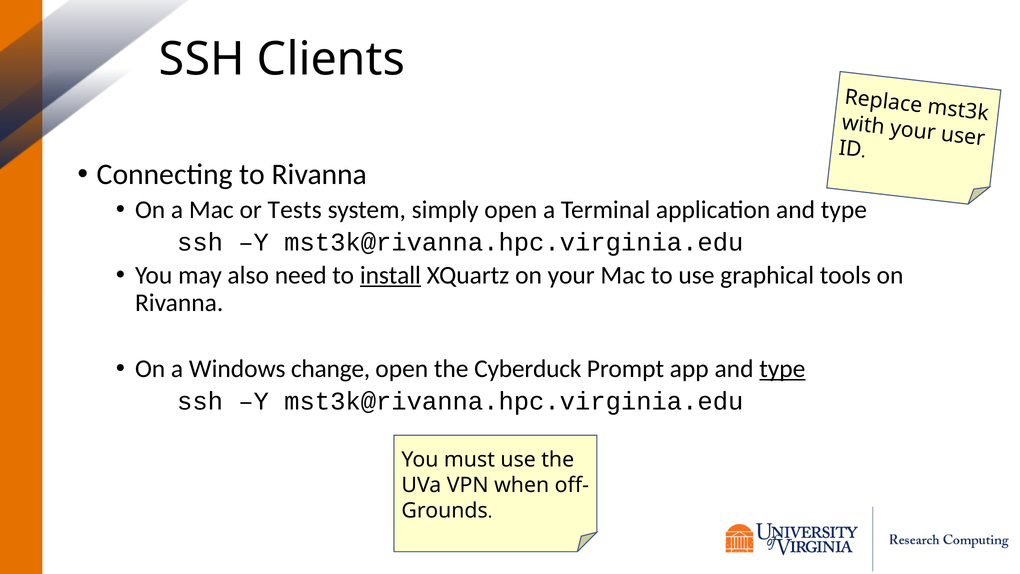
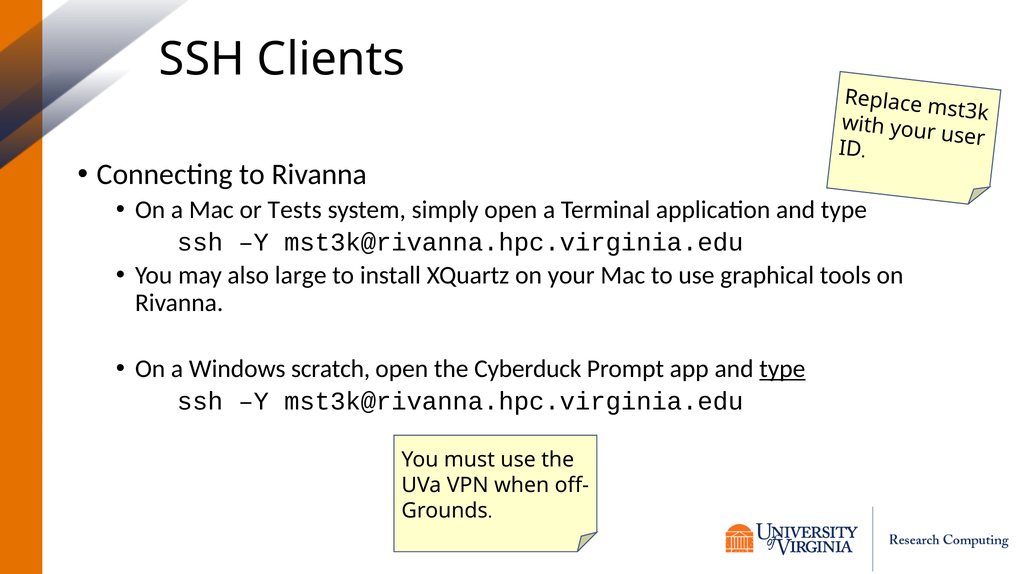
need: need -> large
install underline: present -> none
change: change -> scratch
